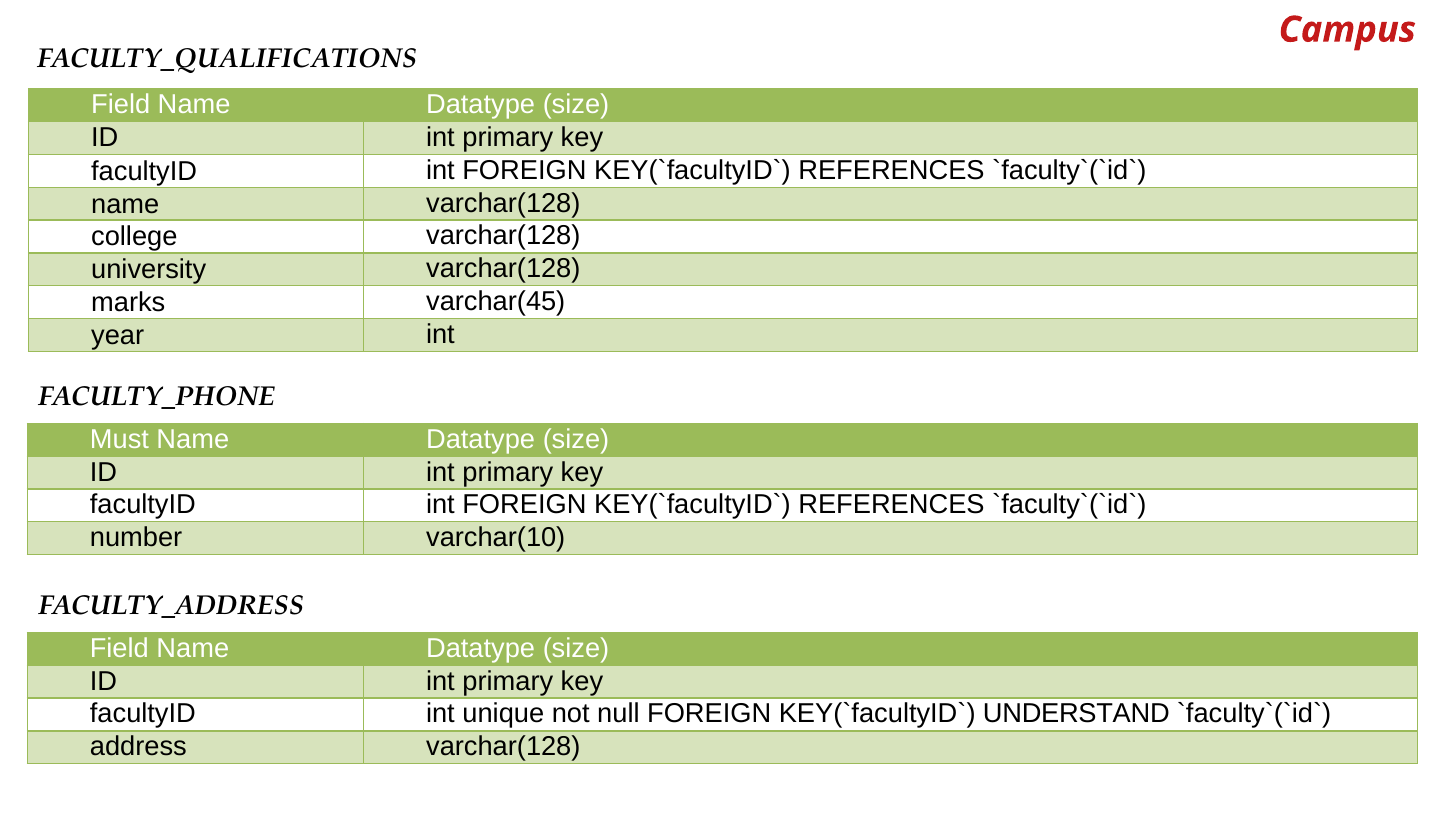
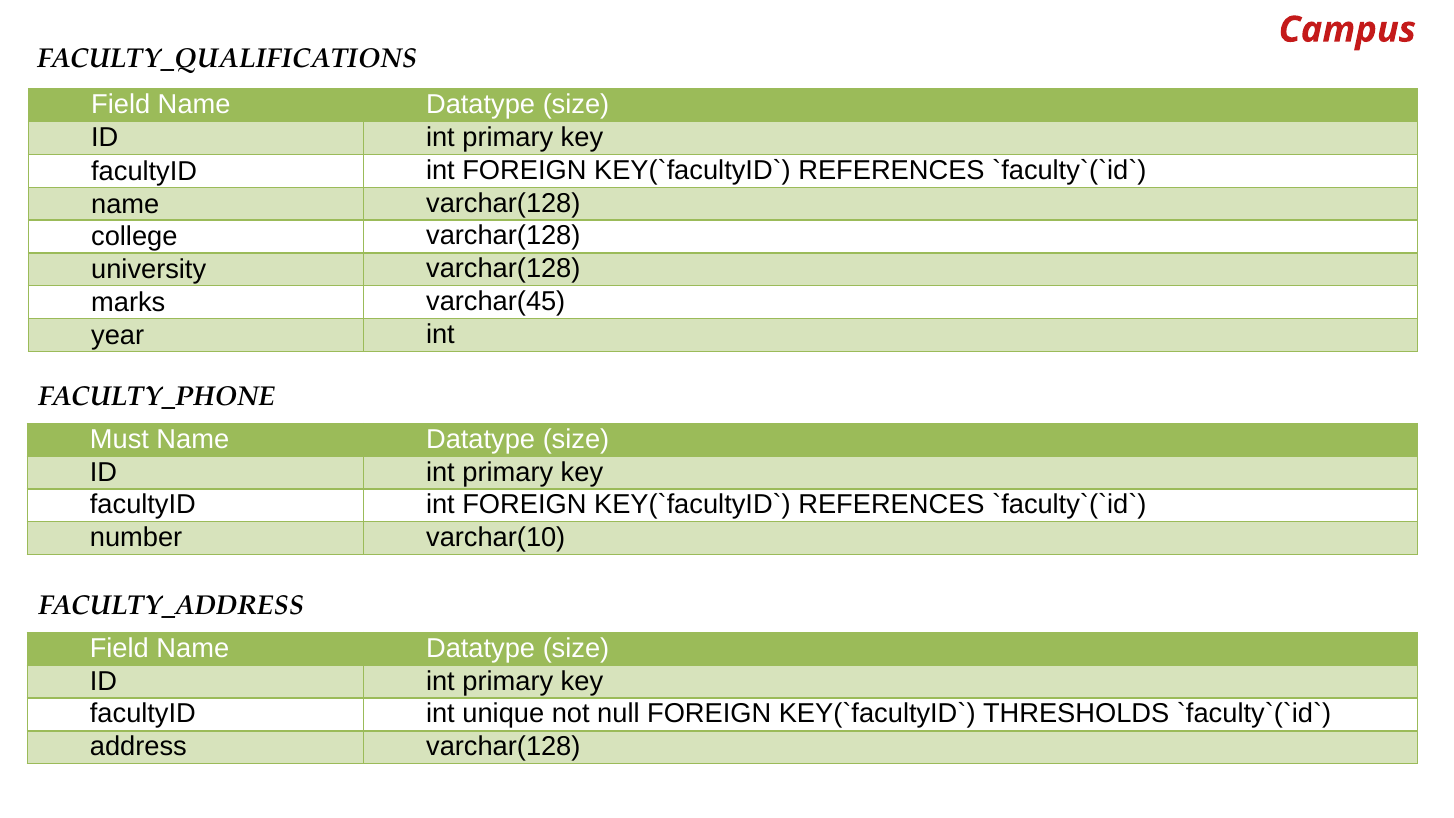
UNDERSTAND: UNDERSTAND -> THRESHOLDS
